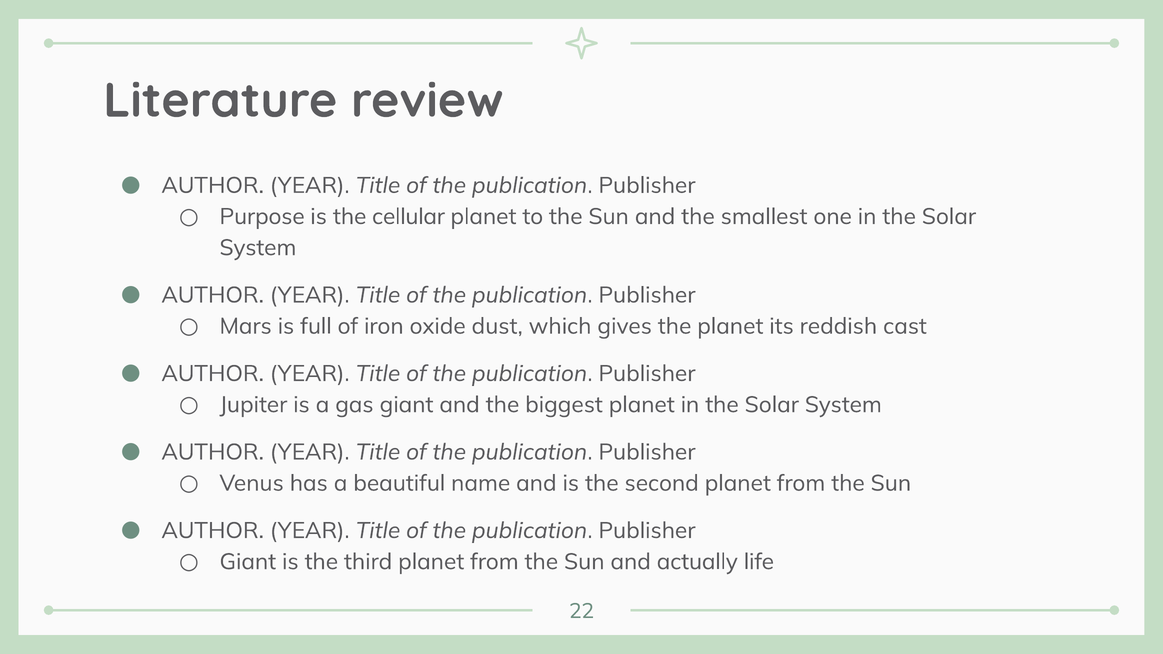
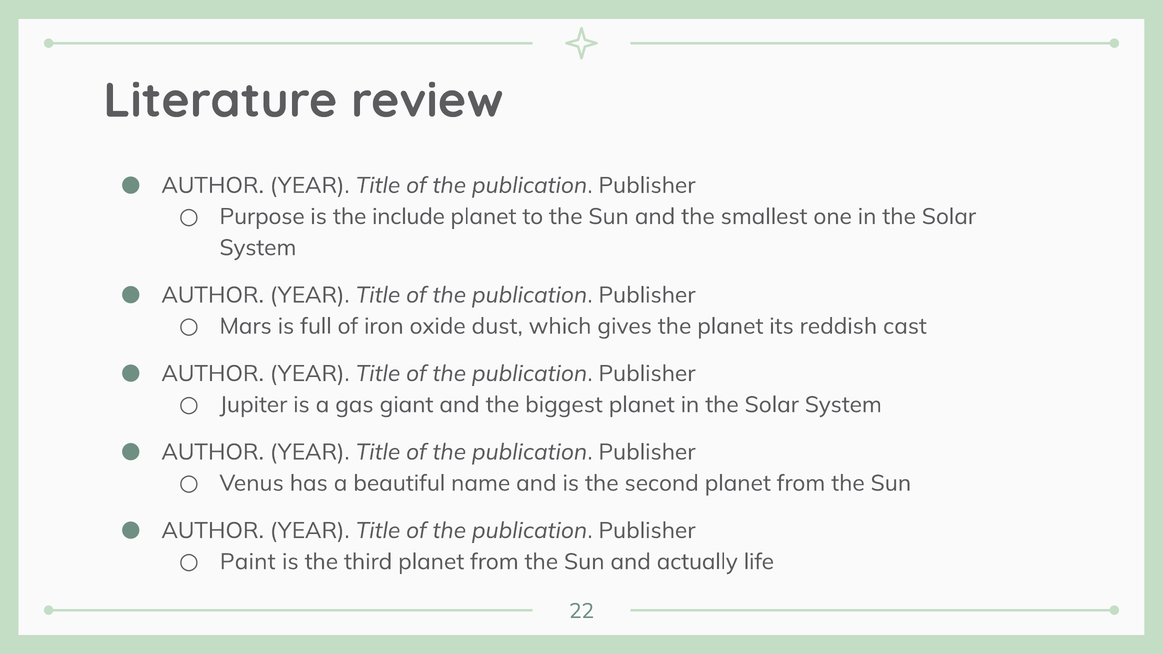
cellular: cellular -> include
Giant at (248, 562): Giant -> Paint
